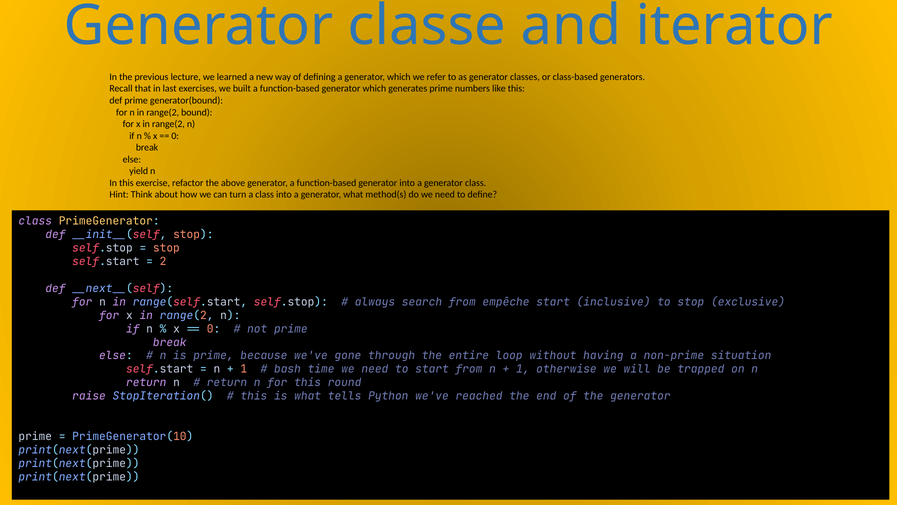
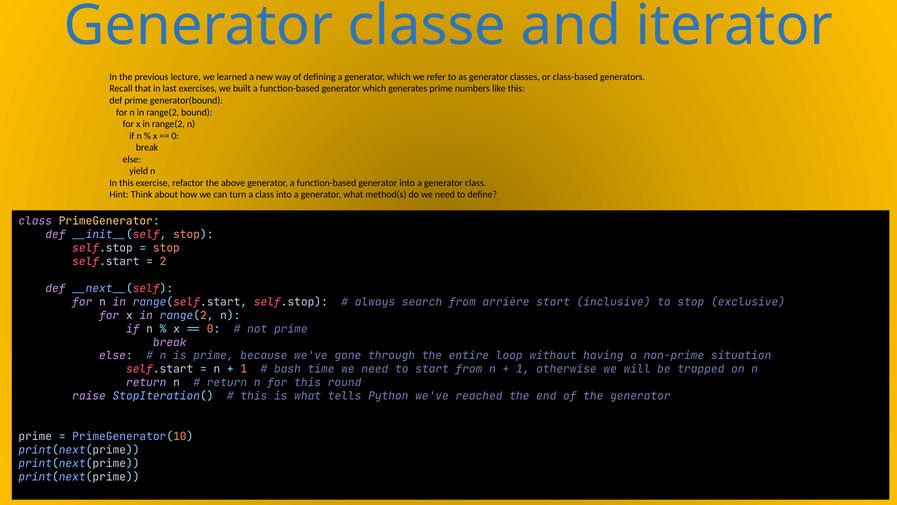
empêche: empêche -> arrière
